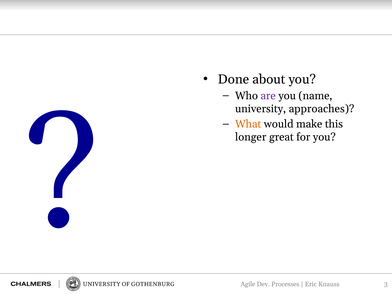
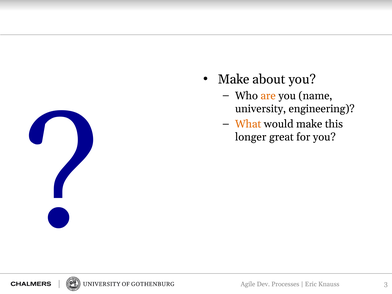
Done at (234, 79): Done -> Make
are colour: purple -> orange
approaches: approaches -> engineering
